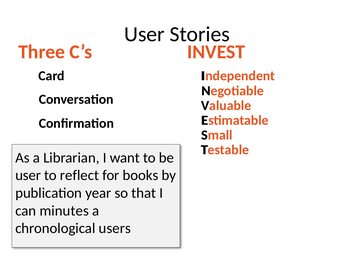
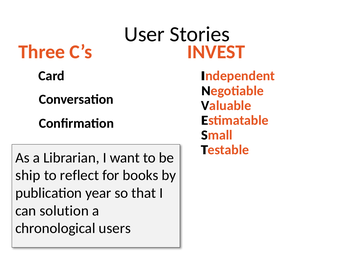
user at (28, 176): user -> ship
minutes: minutes -> solution
